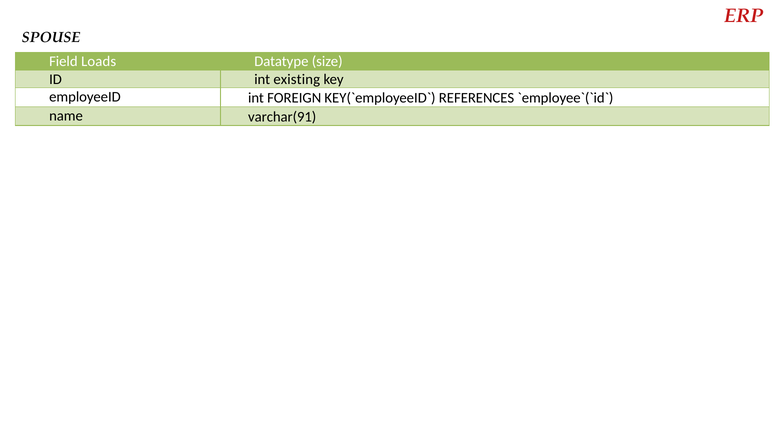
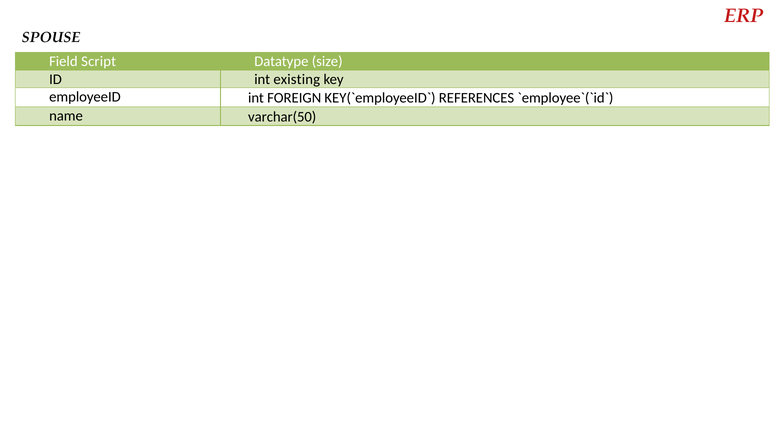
Loads: Loads -> Script
varchar(91: varchar(91 -> varchar(50
